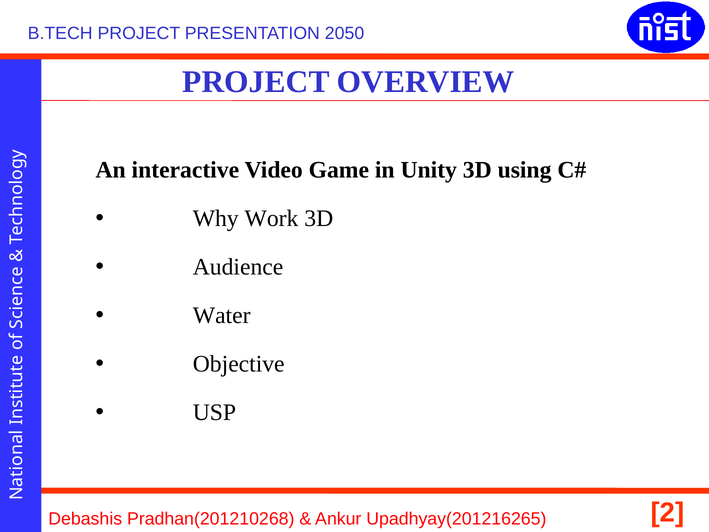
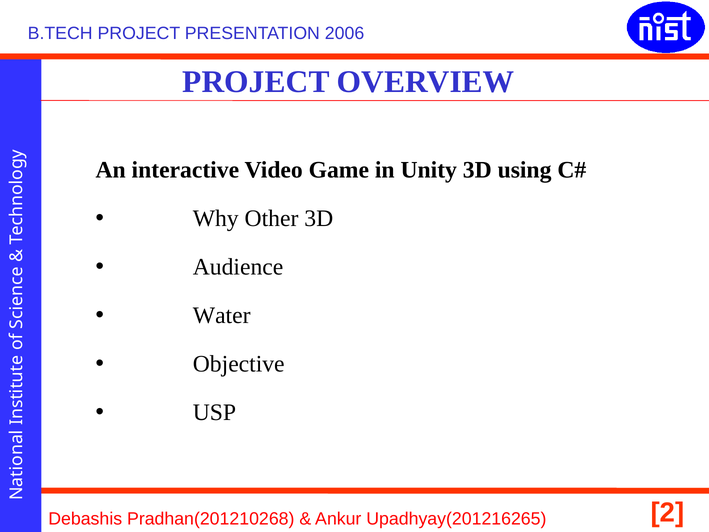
2050: 2050 -> 2006
Work: Work -> Other
